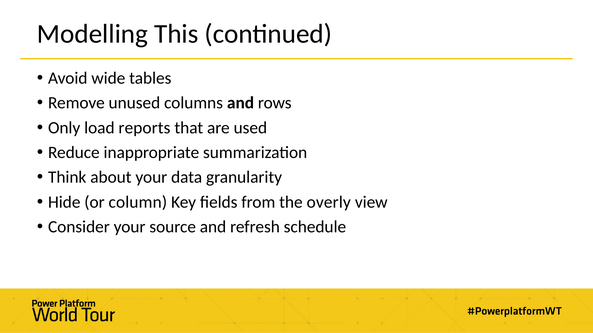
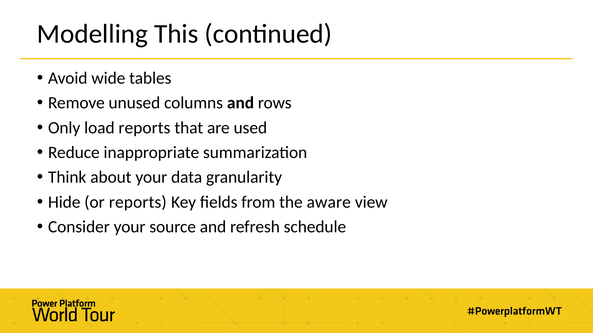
or column: column -> reports
overly: overly -> aware
